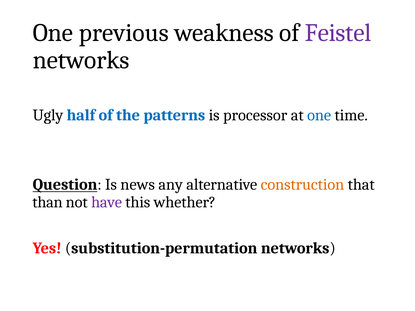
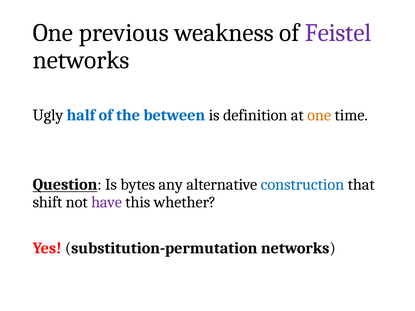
patterns: patterns -> between
processor: processor -> definition
one at (319, 115) colour: blue -> orange
news: news -> bytes
construction colour: orange -> blue
than: than -> shift
